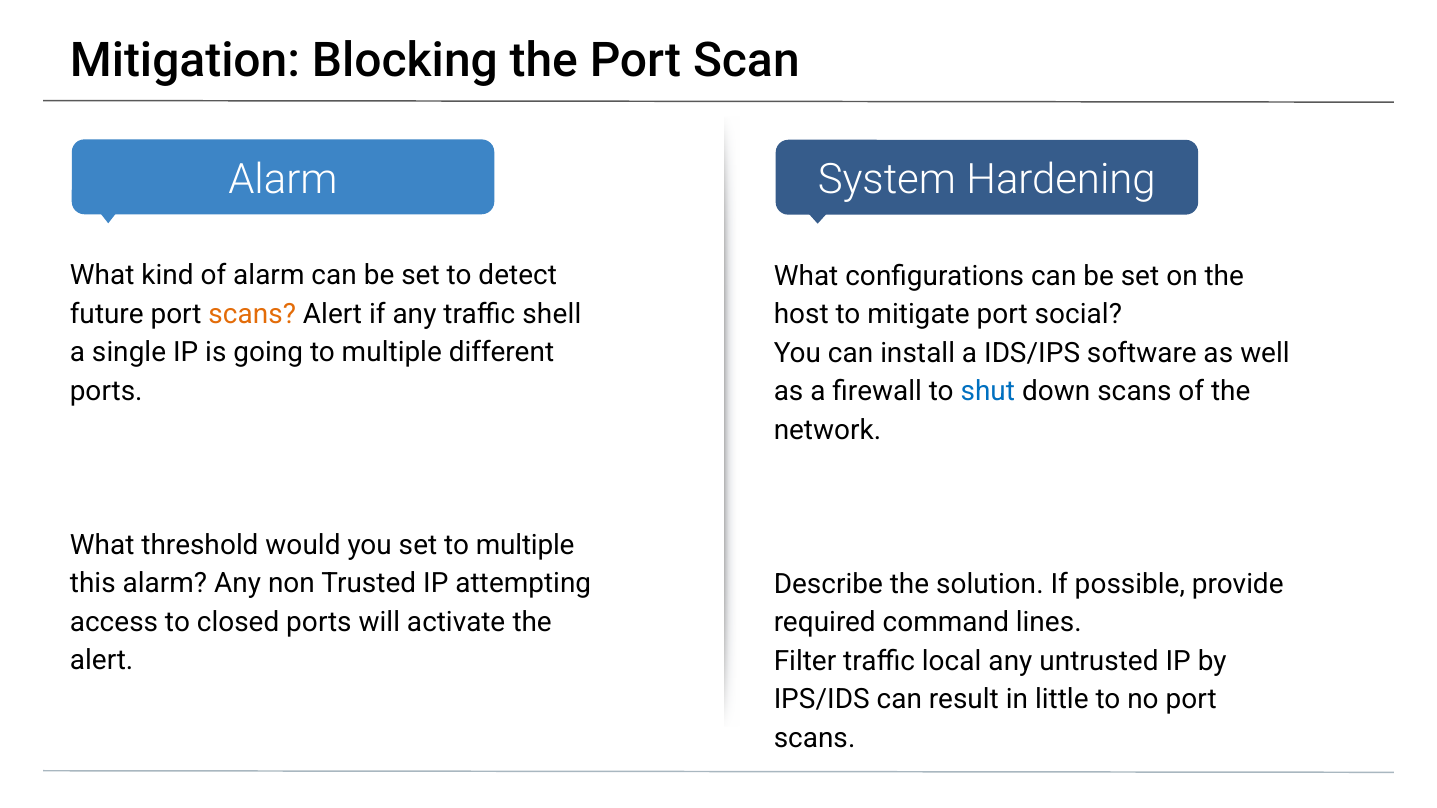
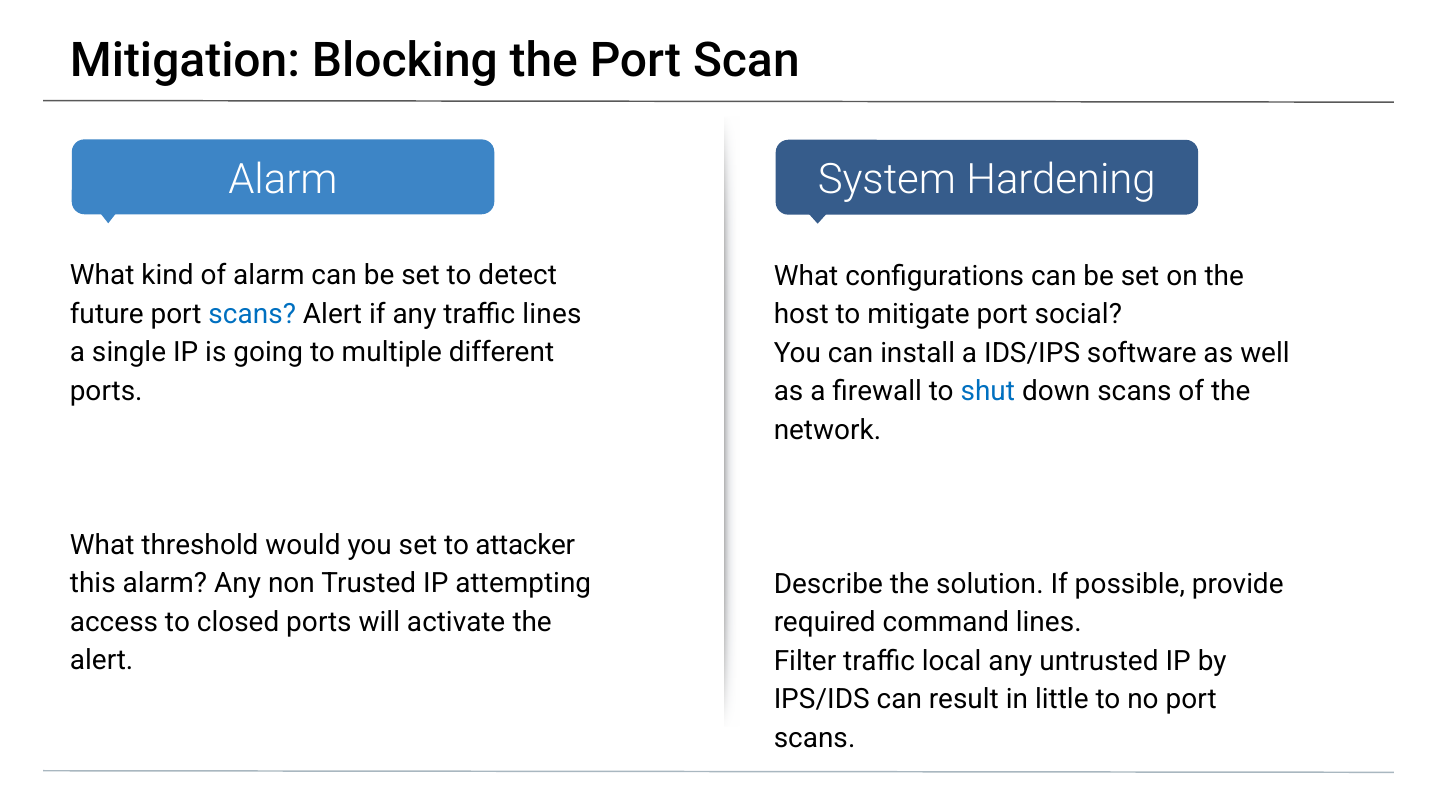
scans at (252, 314) colour: orange -> blue
traffic shell: shell -> lines
set to multiple: multiple -> attacker
